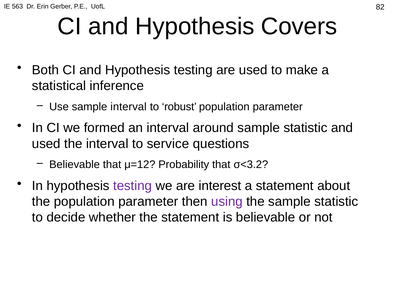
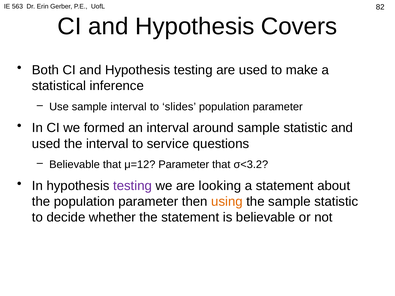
robust: robust -> slides
μ=12 Probability: Probability -> Parameter
interest: interest -> looking
using colour: purple -> orange
